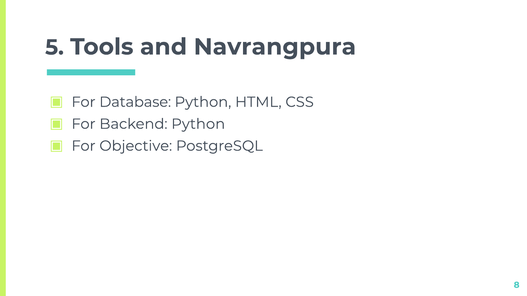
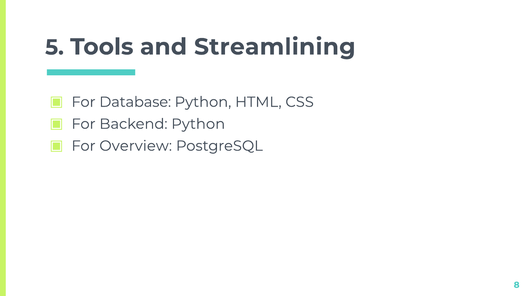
Navrangpura: Navrangpura -> Streamlining
Objective: Objective -> Overview
